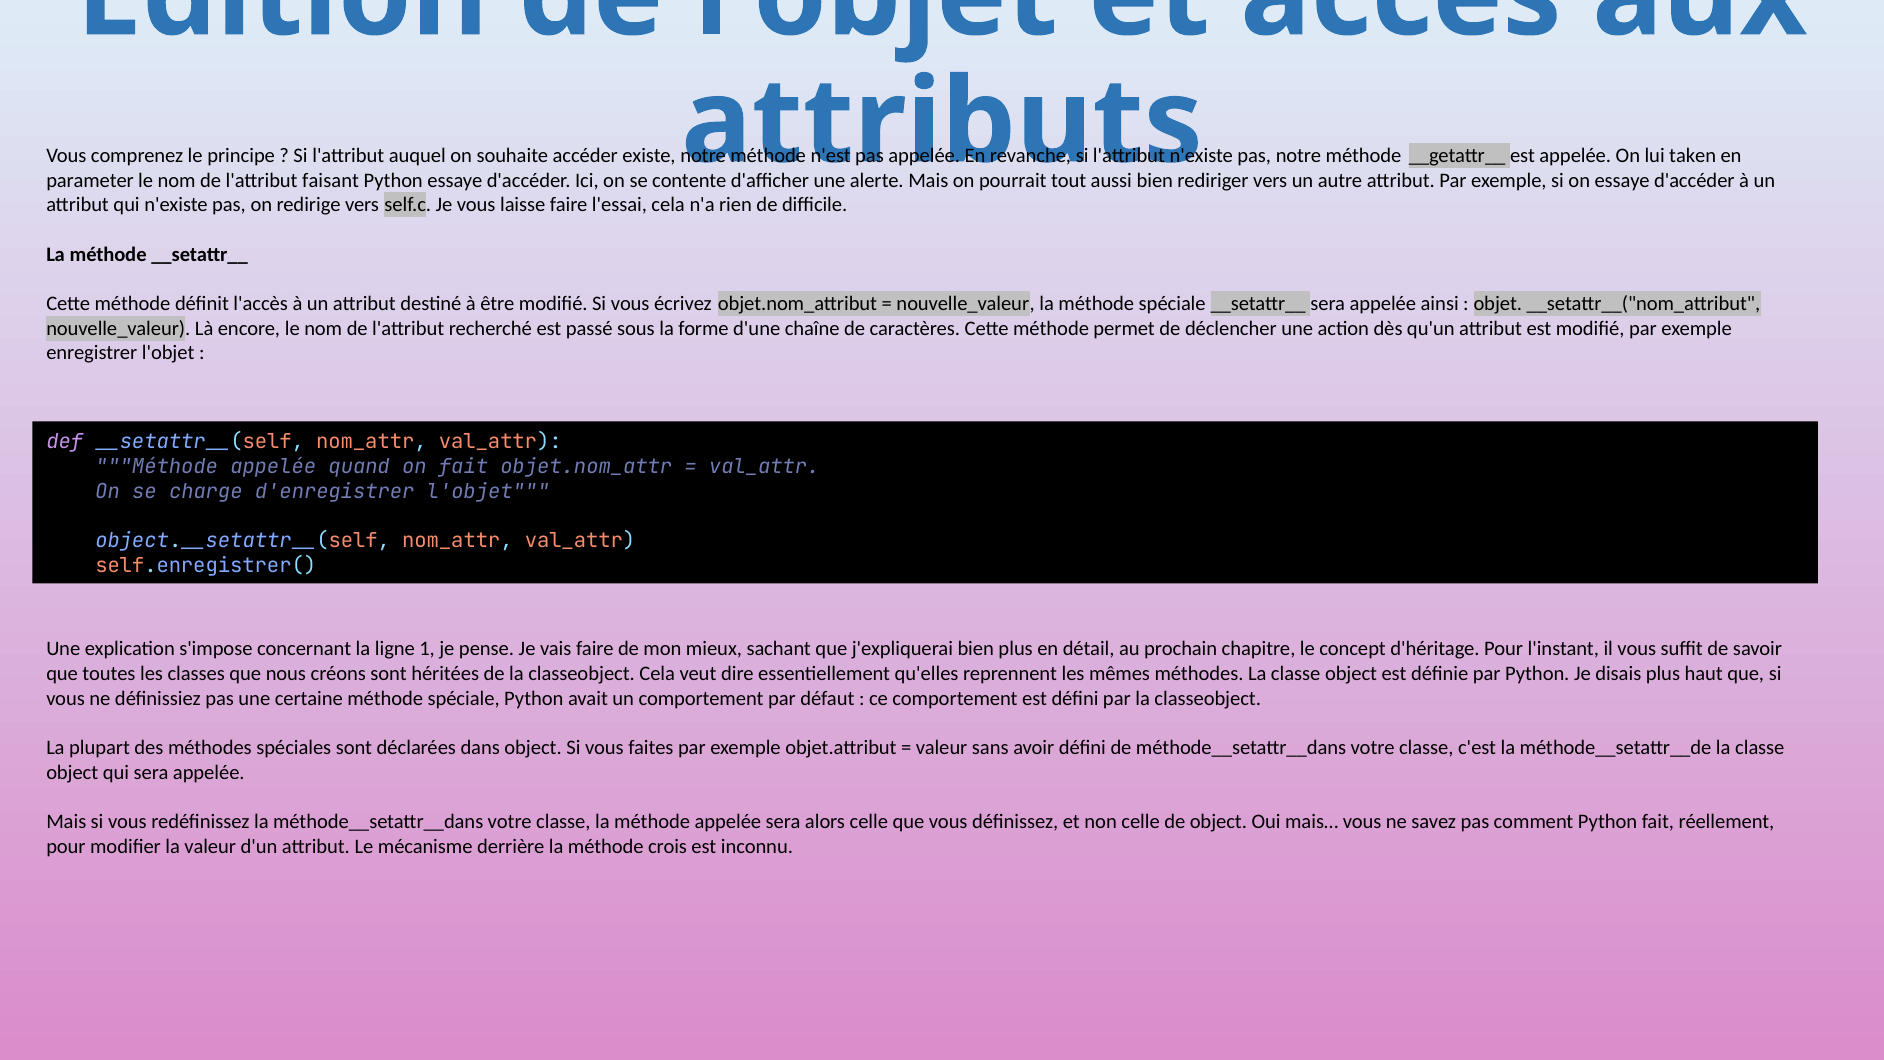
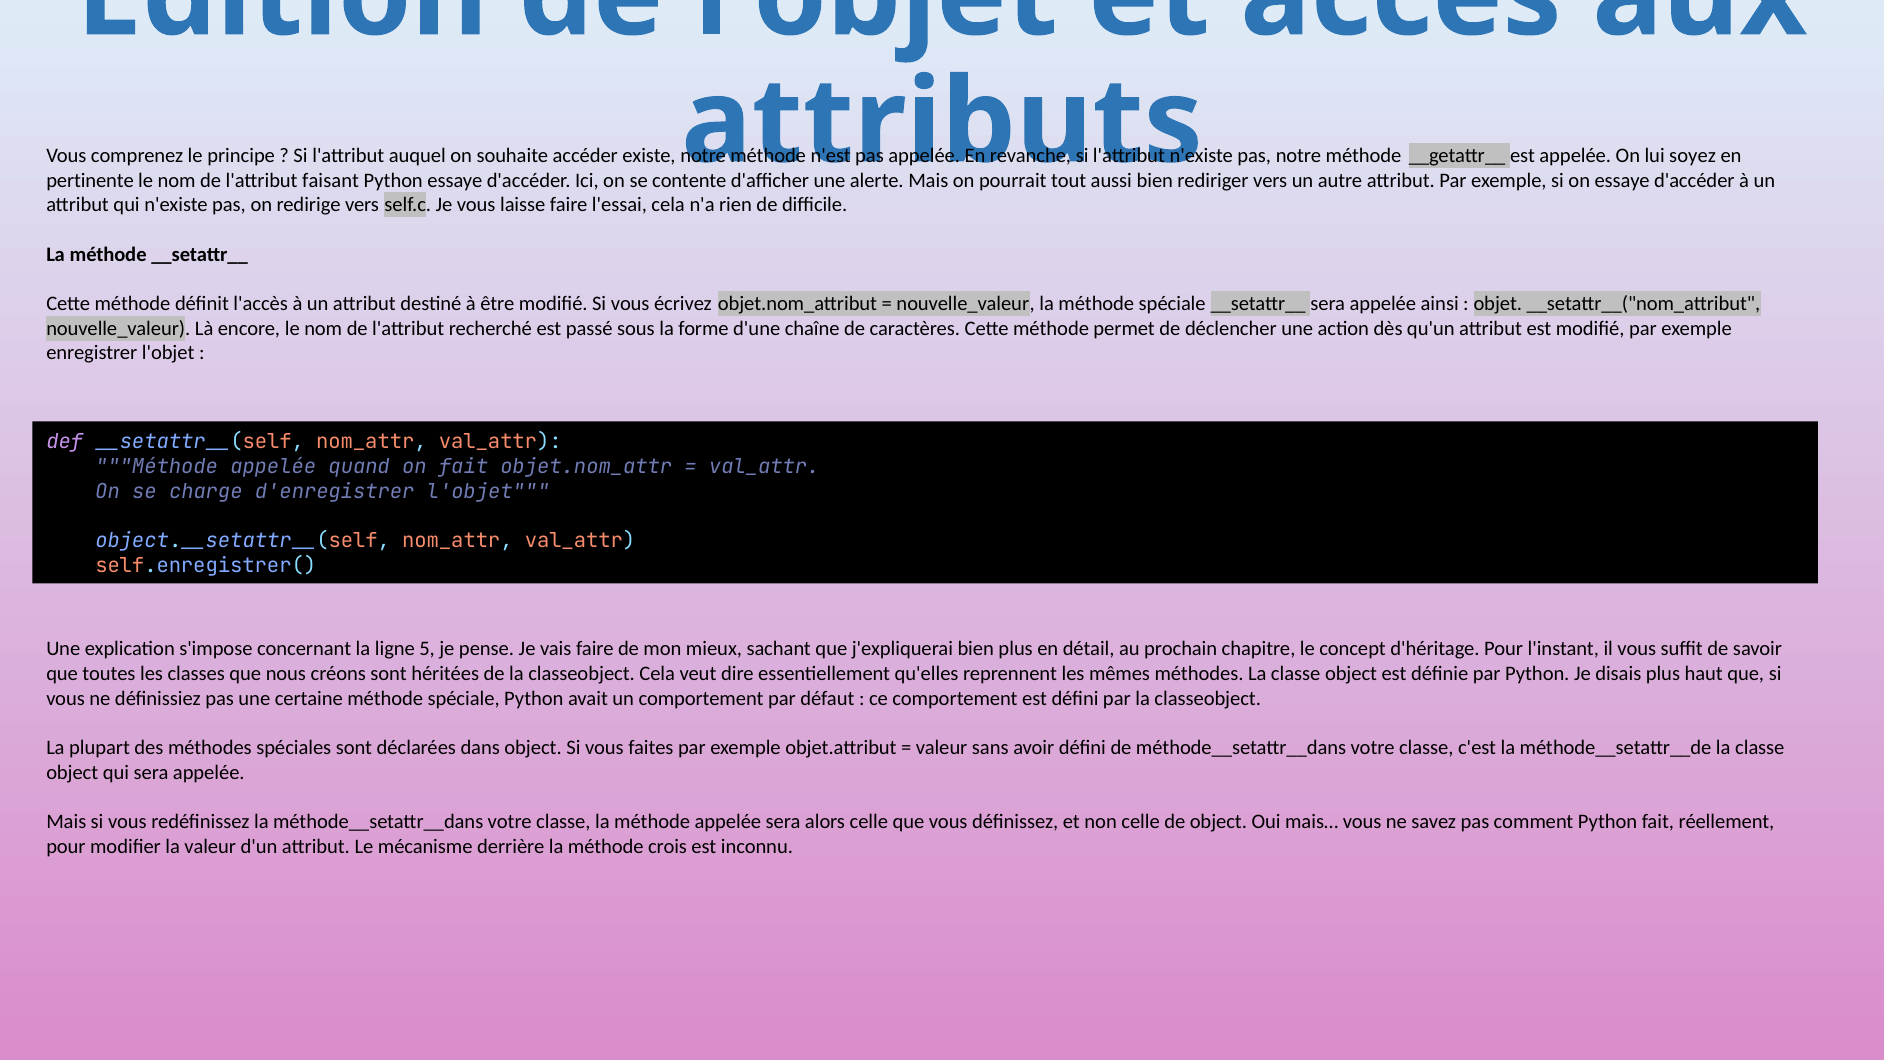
taken: taken -> soyez
parameter: parameter -> pertinente
1: 1 -> 5
